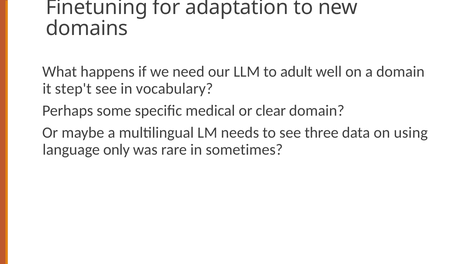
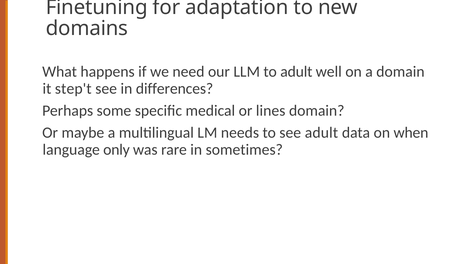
vocabulary: vocabulary -> differences
clear: clear -> lines
see three: three -> adult
using: using -> when
